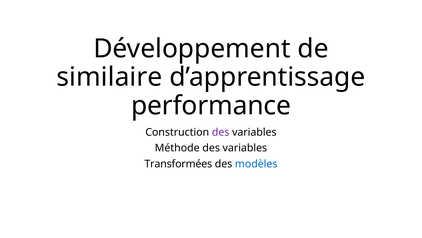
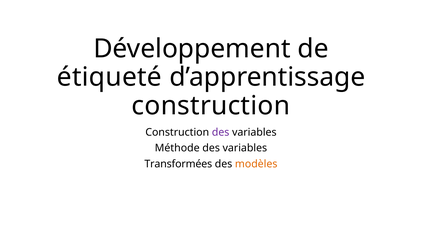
similaire: similaire -> étiqueté
performance at (211, 105): performance -> construction
modèles colour: blue -> orange
